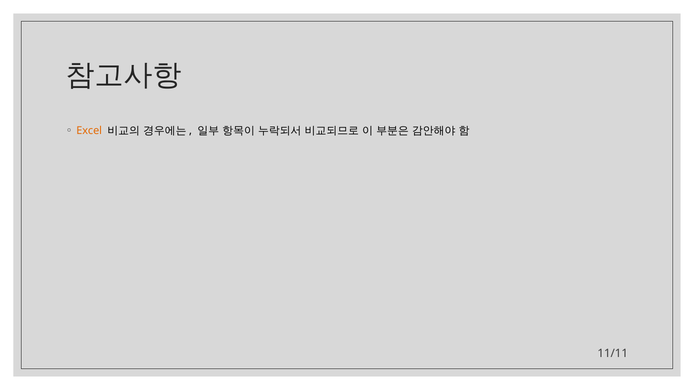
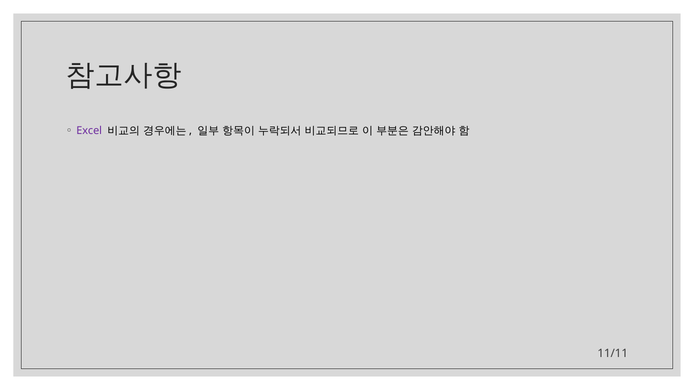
Excel colour: orange -> purple
